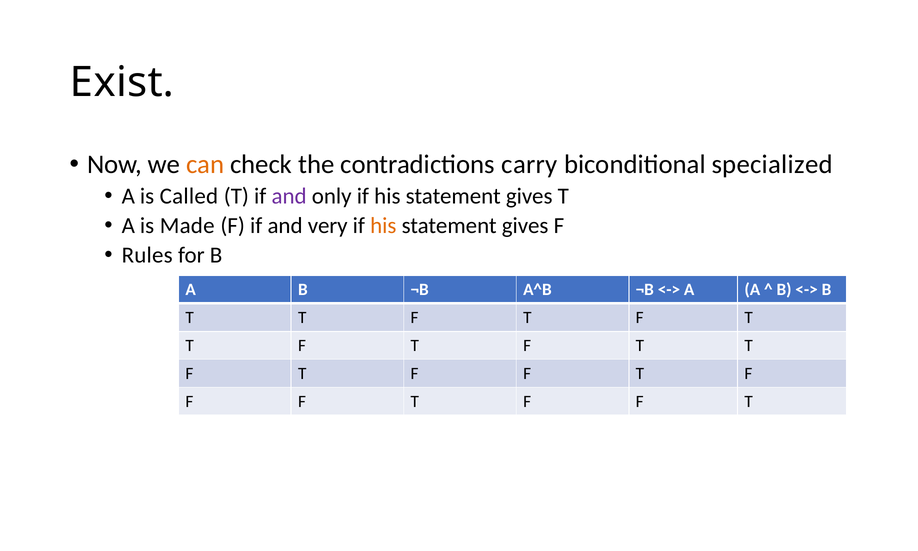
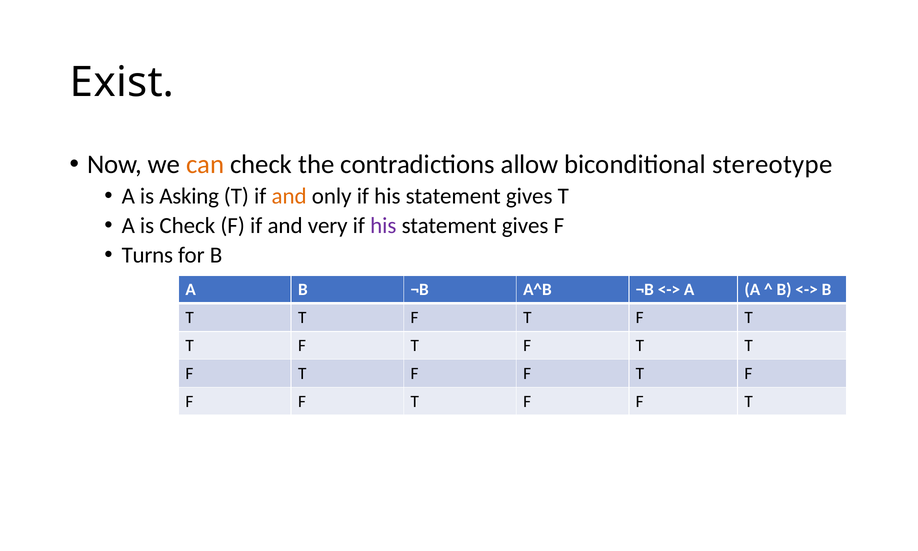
carry: carry -> allow
specialized: specialized -> stereotype
Called: Called -> Asking
and at (289, 196) colour: purple -> orange
is Made: Made -> Check
his at (383, 226) colour: orange -> purple
Rules: Rules -> Turns
